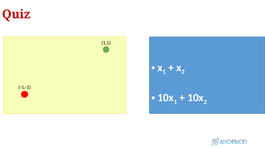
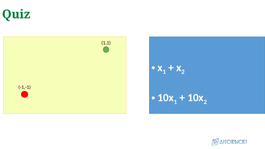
Quiz colour: red -> green
